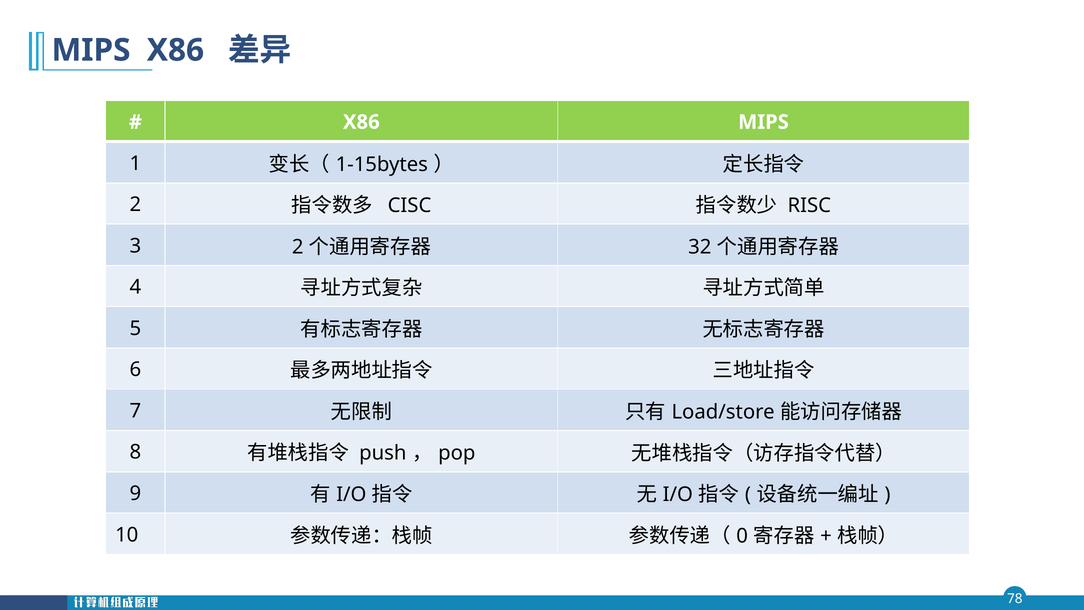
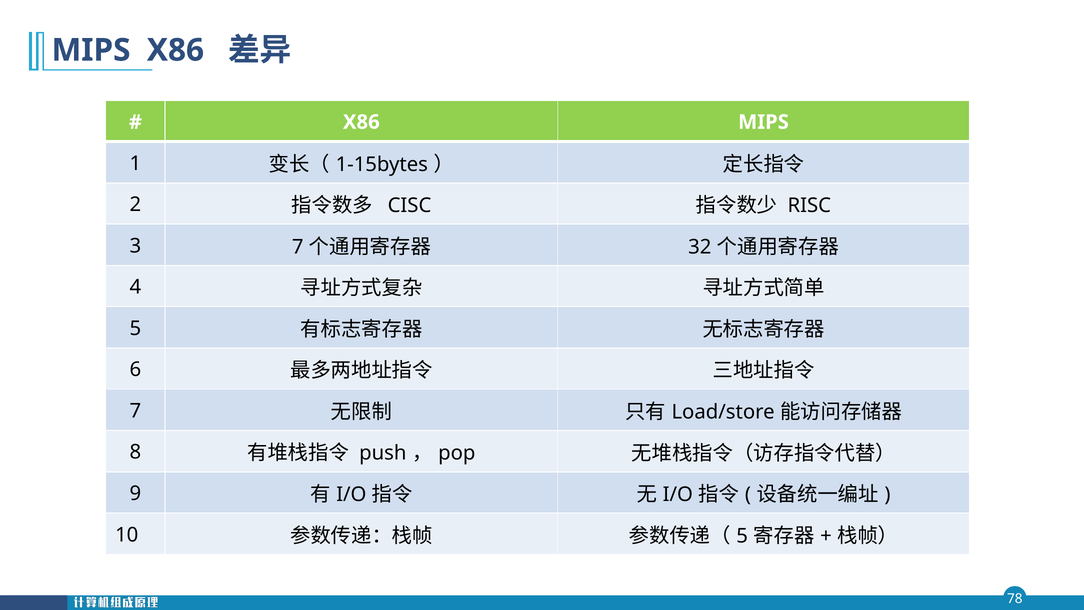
3 2: 2 -> 7
0 at (742, 536): 0 -> 5
